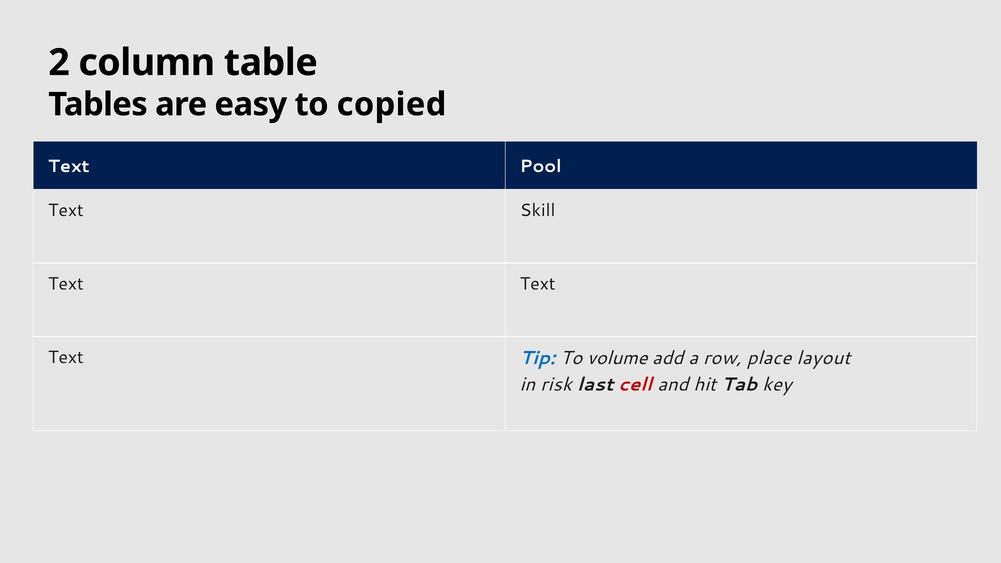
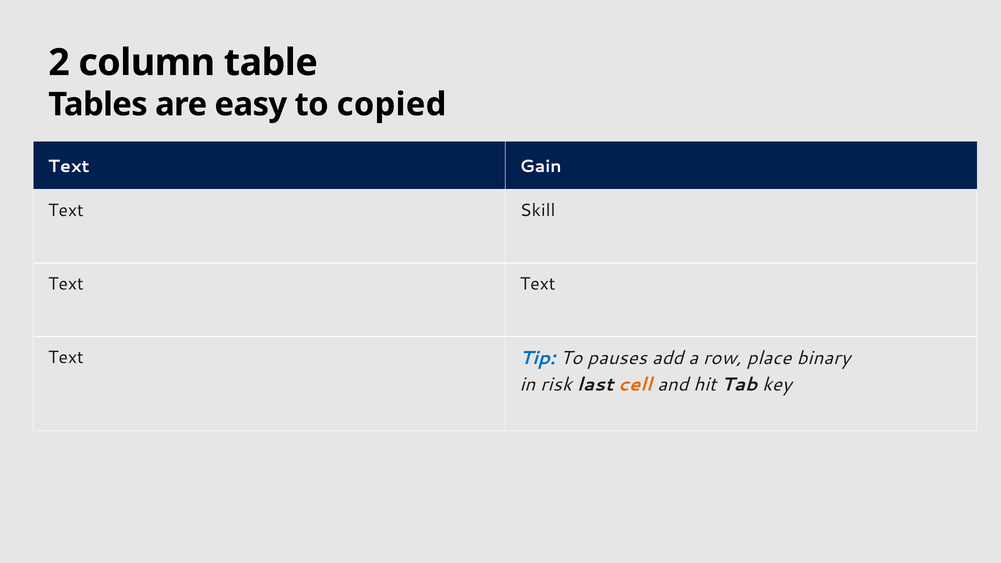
Pool: Pool -> Gain
volume: volume -> pauses
layout: layout -> binary
cell colour: red -> orange
